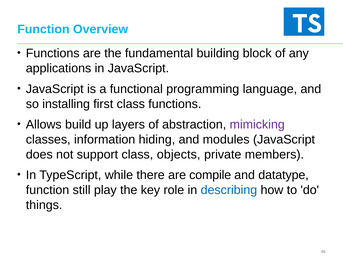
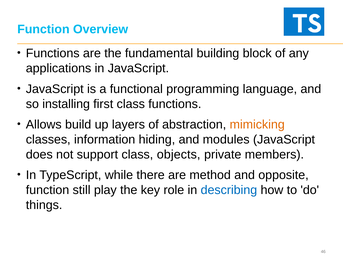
mimicking colour: purple -> orange
compile: compile -> method
datatype: datatype -> opposite
